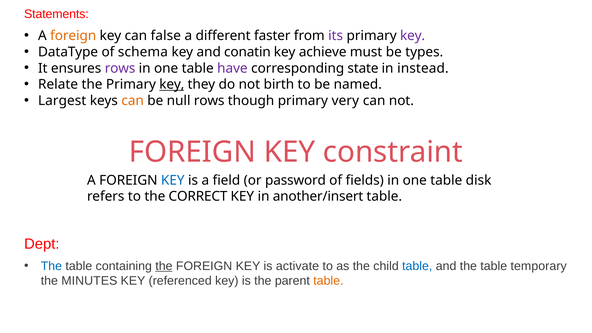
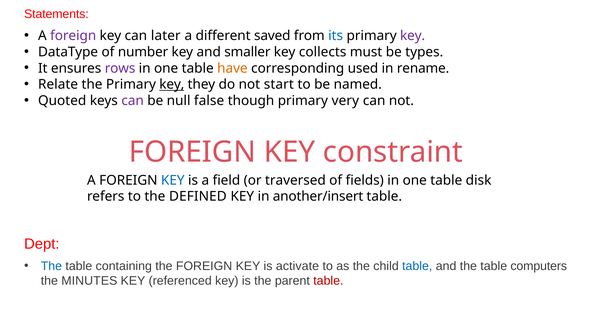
foreign at (73, 36) colour: orange -> purple
false: false -> later
faster: faster -> saved
its colour: purple -> blue
schema: schema -> number
conatin: conatin -> smaller
achieve: achieve -> collects
have colour: purple -> orange
state: state -> used
instead: instead -> rename
birth: birth -> start
Largest: Largest -> Quoted
can at (133, 101) colour: orange -> purple
null rows: rows -> false
password: password -> traversed
CORRECT: CORRECT -> DEFINED
the at (164, 266) underline: present -> none
temporary: temporary -> computers
table at (328, 281) colour: orange -> red
